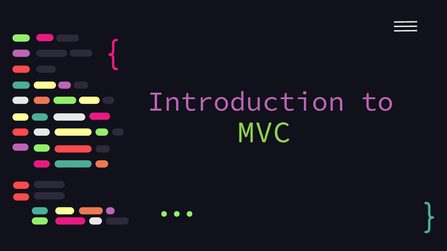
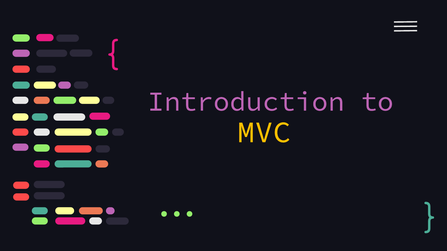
MVC colour: light green -> yellow
